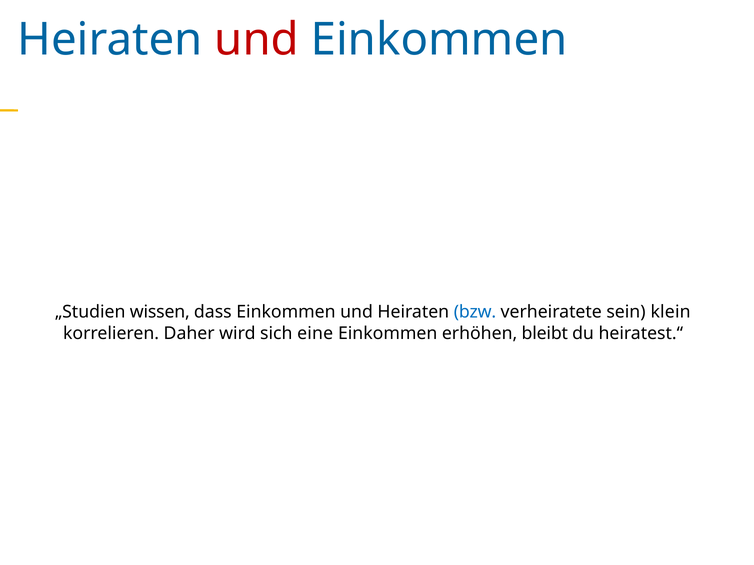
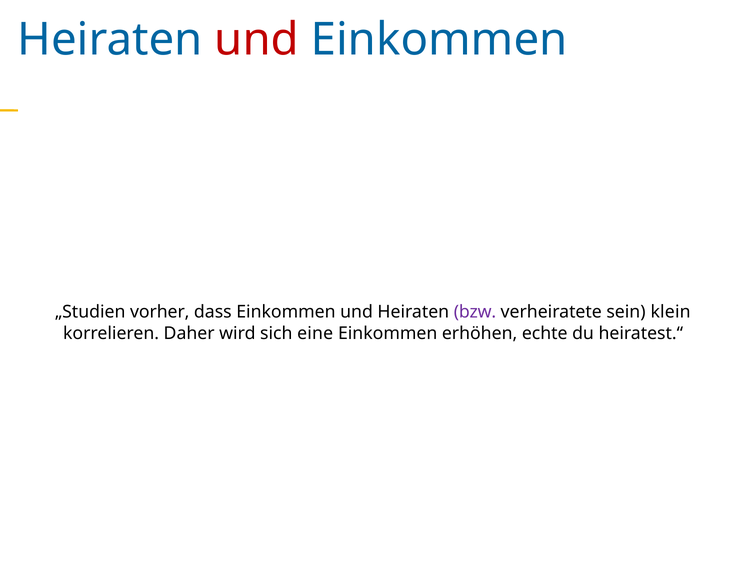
wissen: wissen -> vorher
bzw colour: blue -> purple
bleibt: bleibt -> echte
